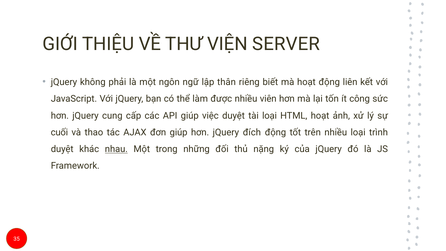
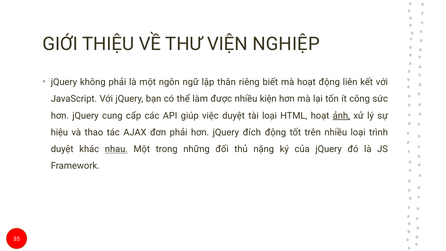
SERVER: SERVER -> NGHIỆP
viên: viên -> kiện
ảnh underline: none -> present
cuối: cuối -> hiệu
đơn giúp: giúp -> phải
